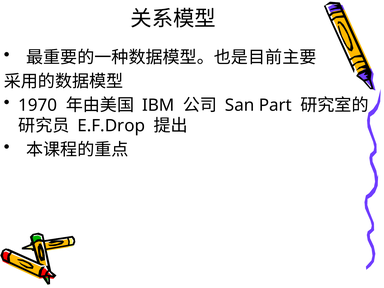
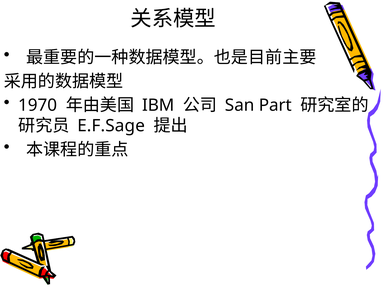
E.F.Drop: E.F.Drop -> E.F.Sage
